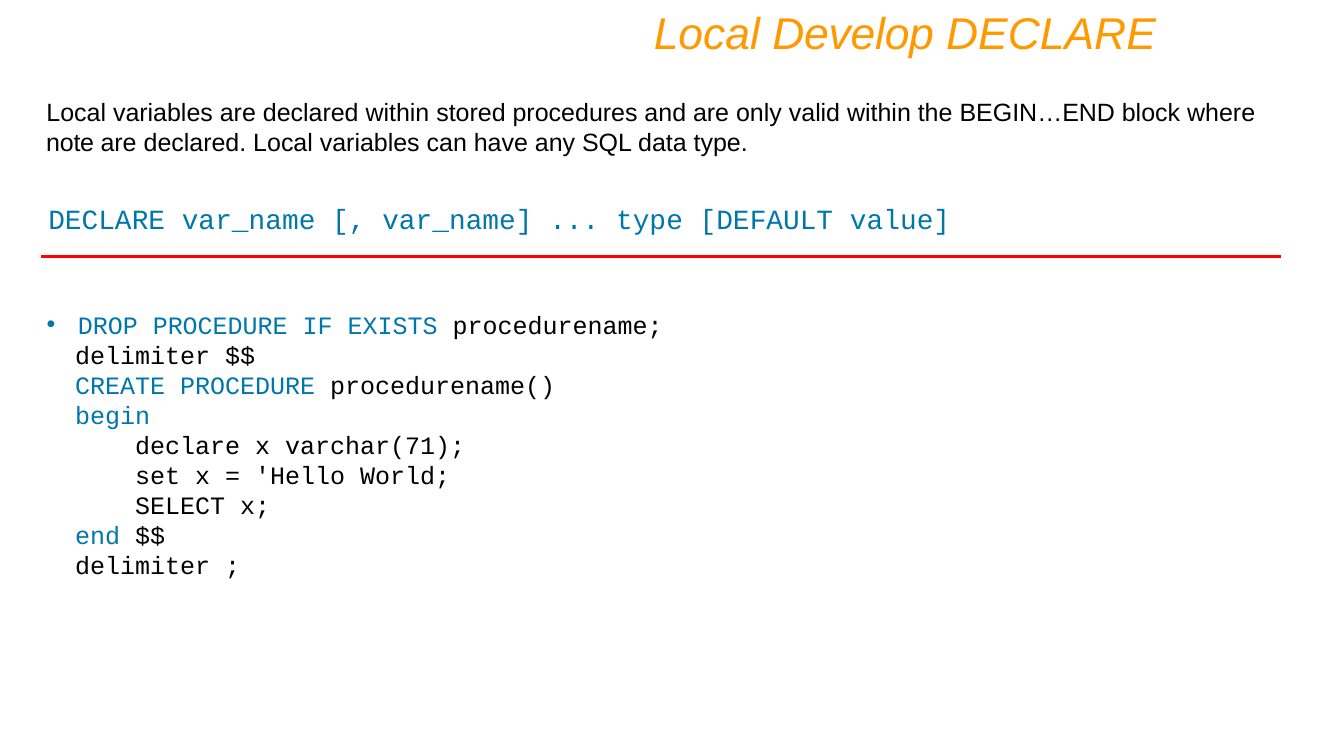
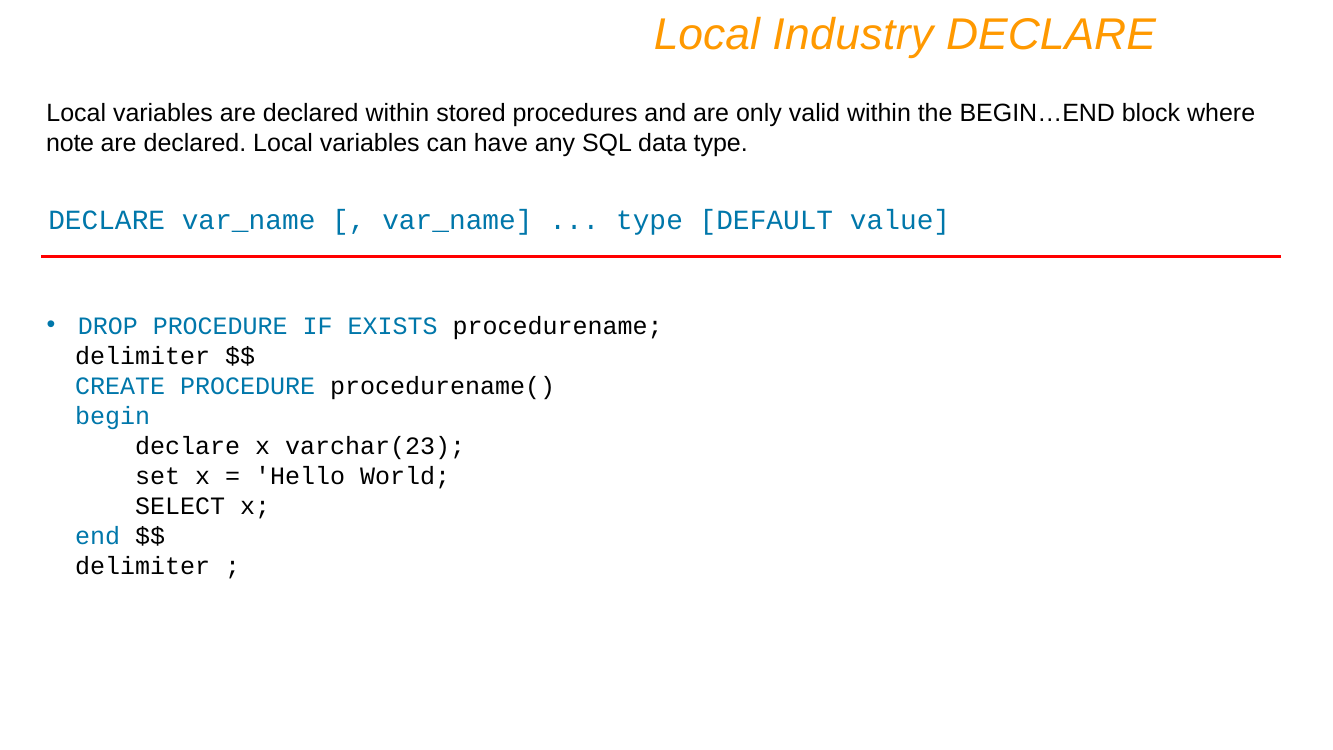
Develop: Develop -> Industry
varchar(71: varchar(71 -> varchar(23
